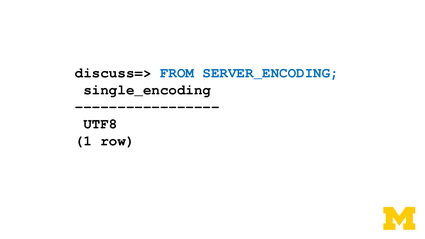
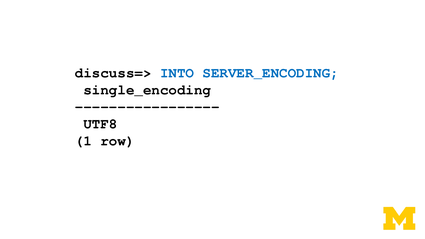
FROM: FROM -> INTO
